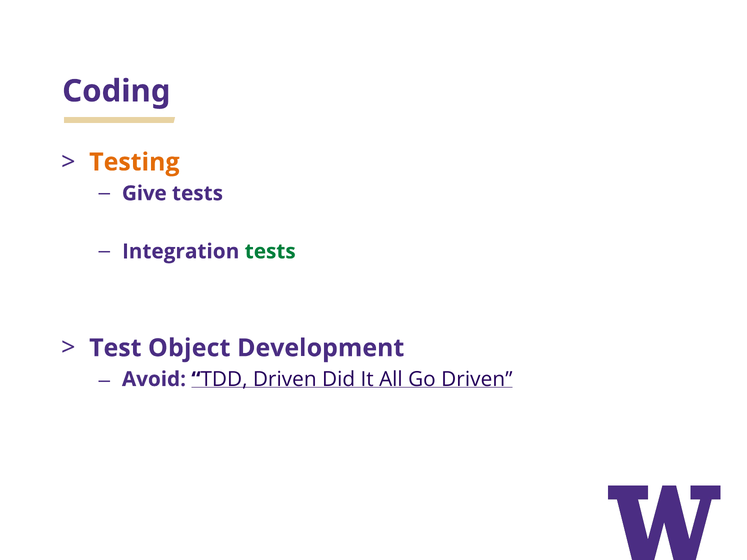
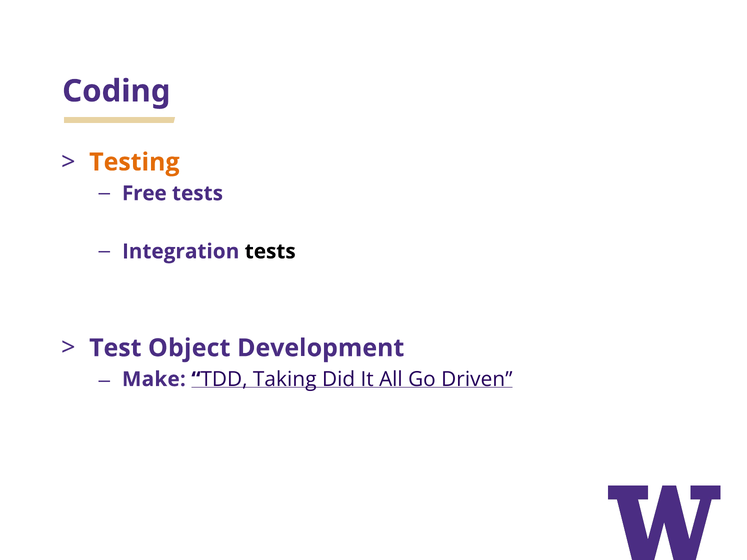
Give: Give -> Free
tests at (270, 252) colour: green -> black
Avoid: Avoid -> Make
TDD Driven: Driven -> Taking
